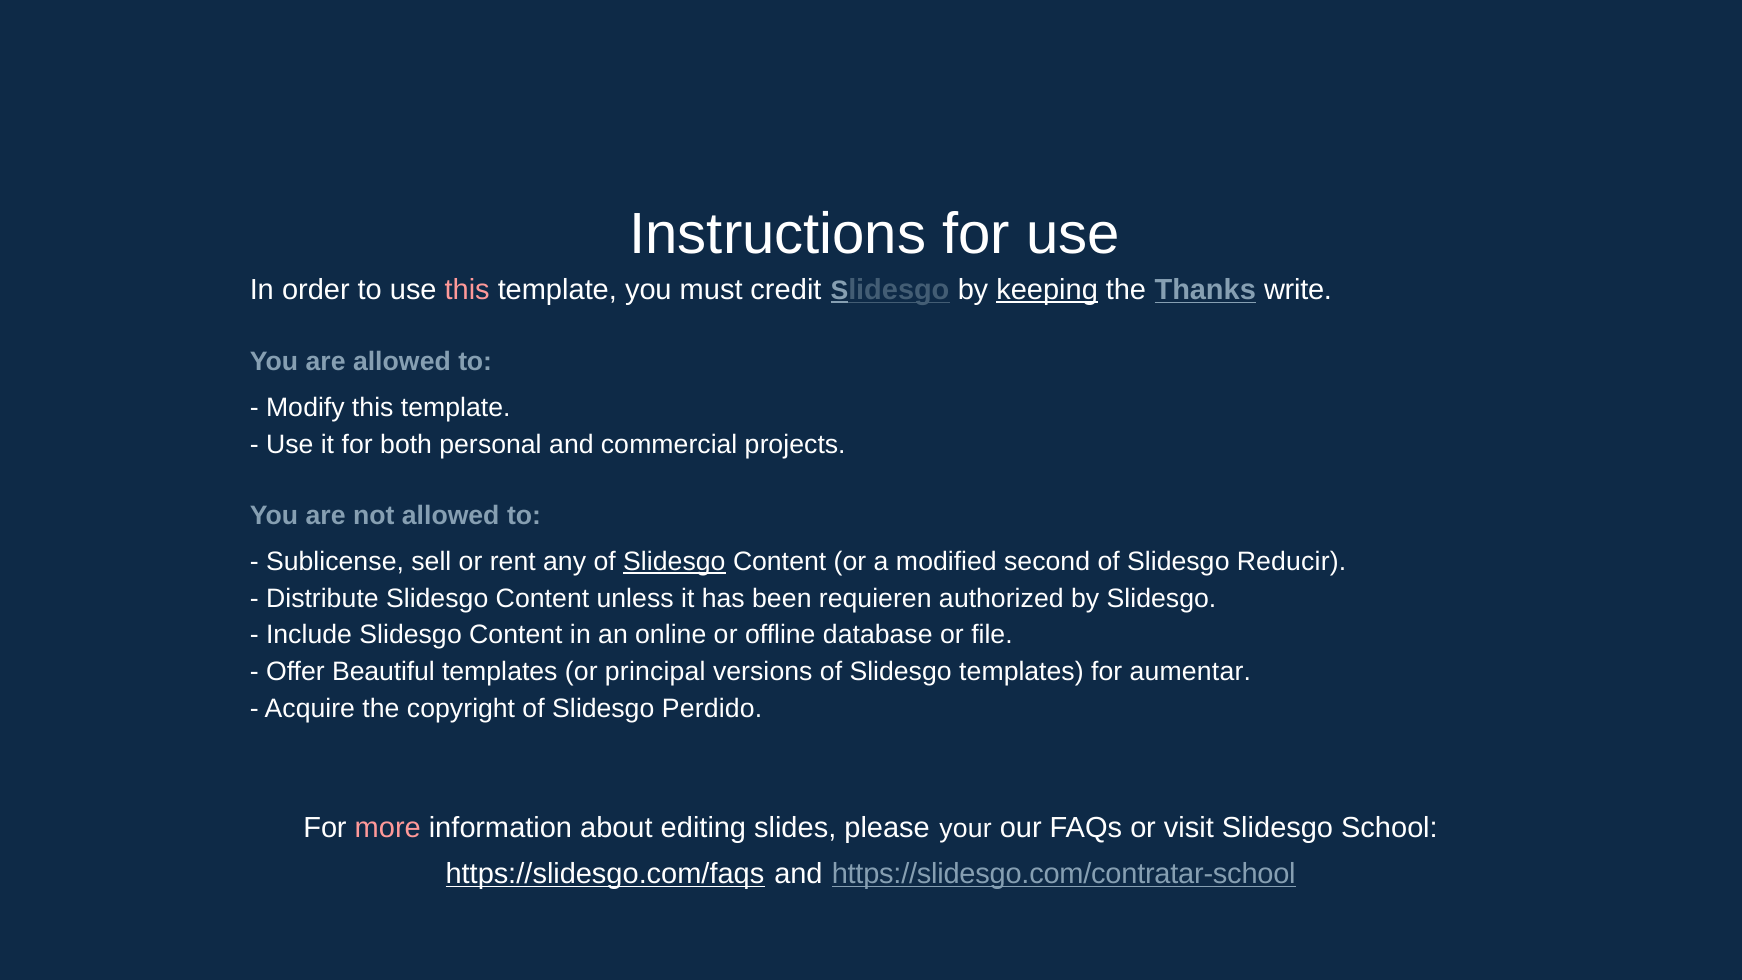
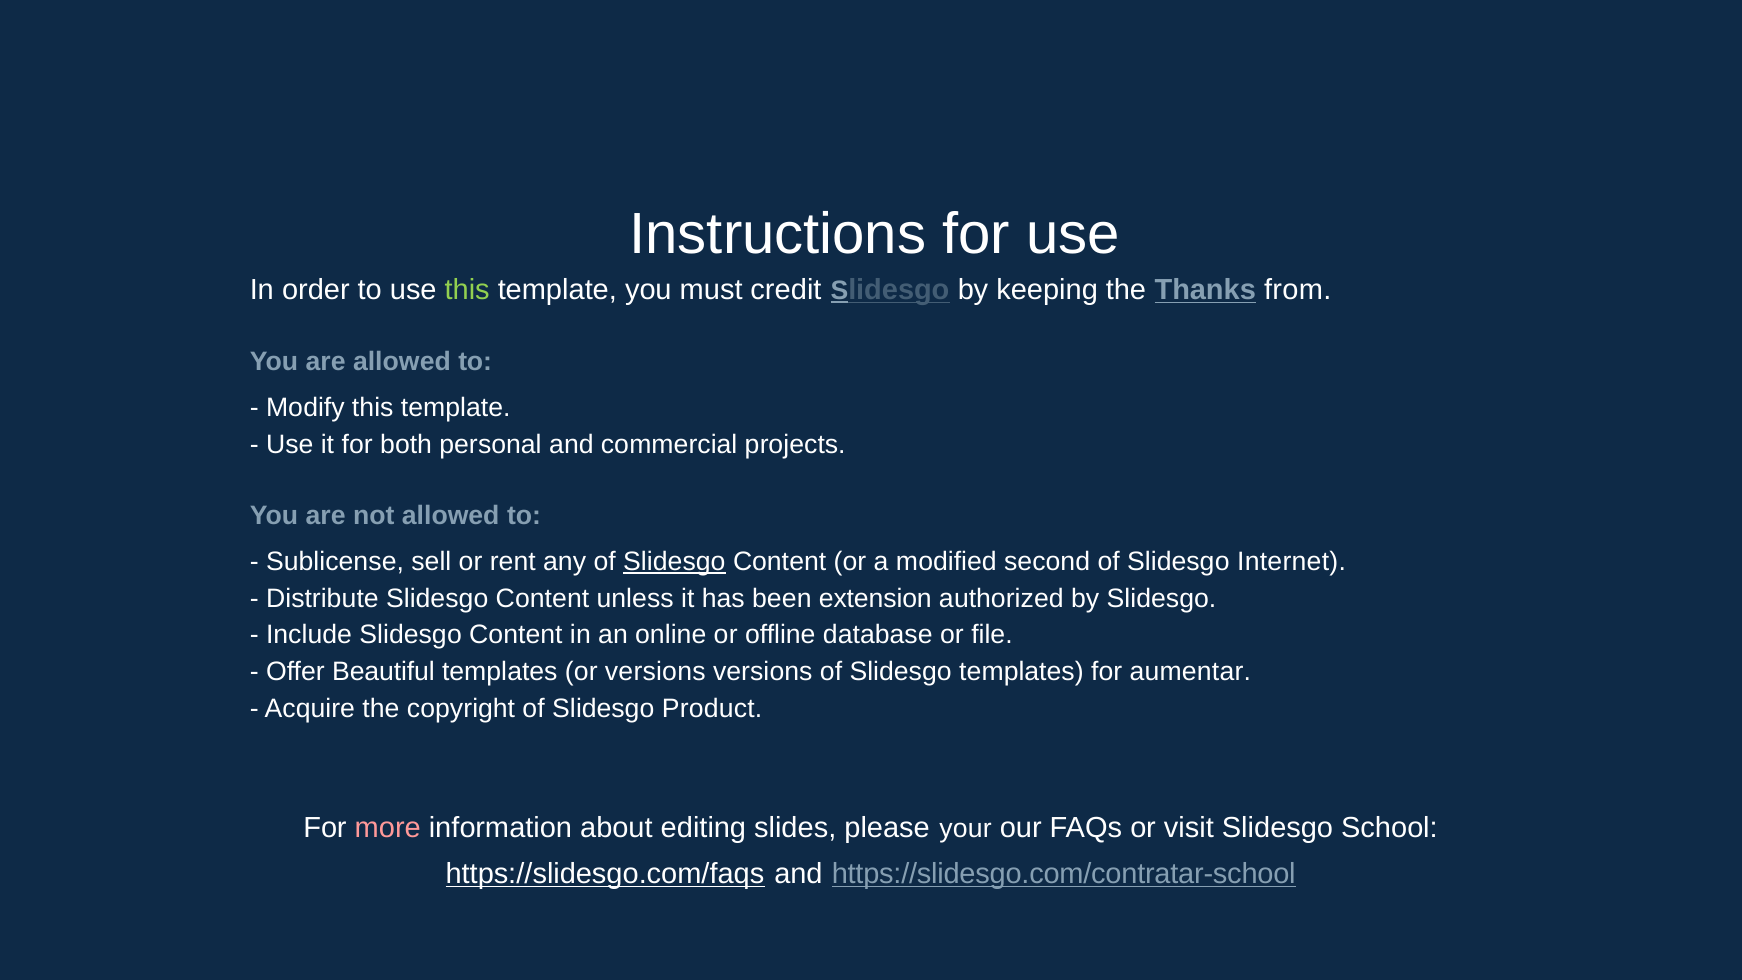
this at (467, 290) colour: pink -> light green
keeping underline: present -> none
write: write -> from
Reducir: Reducir -> Internet
requieren: requieren -> extension
or principal: principal -> versions
Perdido: Perdido -> Product
